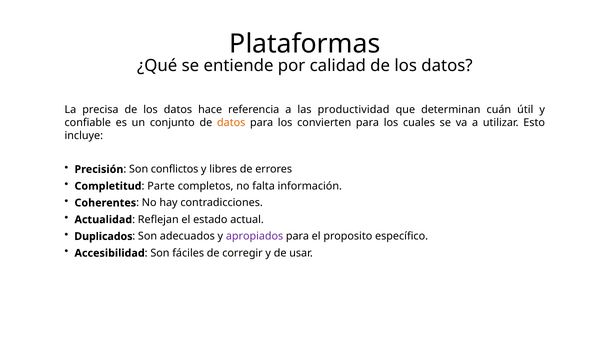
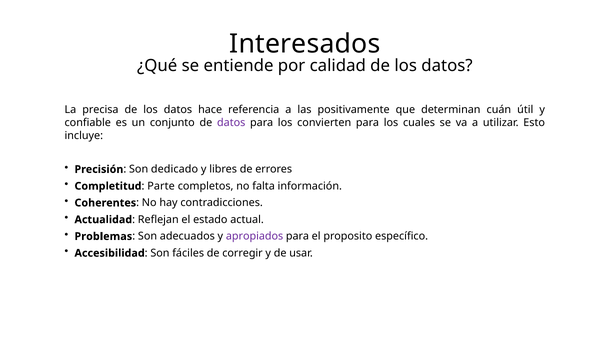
Plataformas: Plataformas -> Interesados
productividad: productividad -> positivamente
datos at (231, 123) colour: orange -> purple
conflictos: conflictos -> dedicado
Duplicados: Duplicados -> Problemas
